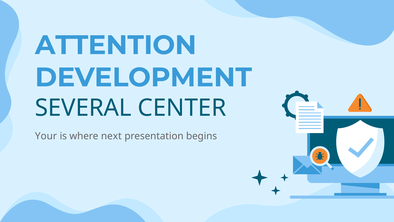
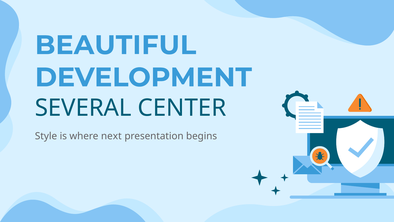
ATTENTION: ATTENTION -> BEAUTIFUL
Your: Your -> Style
